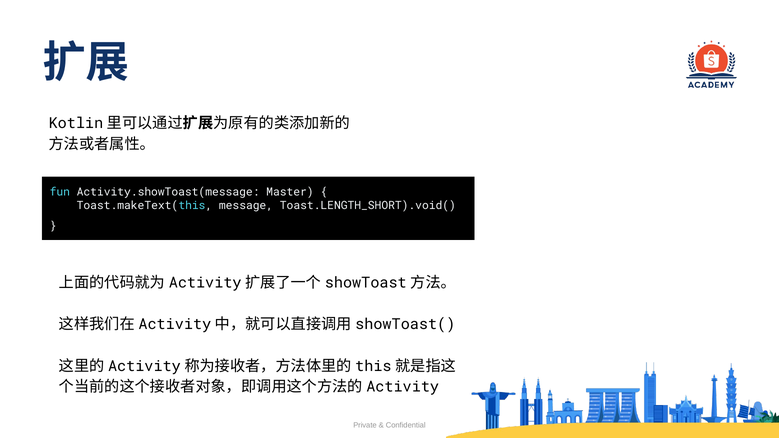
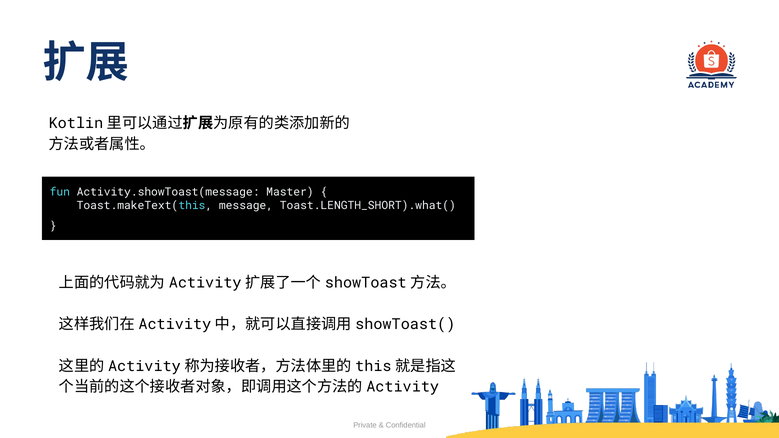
Toast.LENGTH_SHORT).void(: Toast.LENGTH_SHORT).void( -> Toast.LENGTH_SHORT).what(
